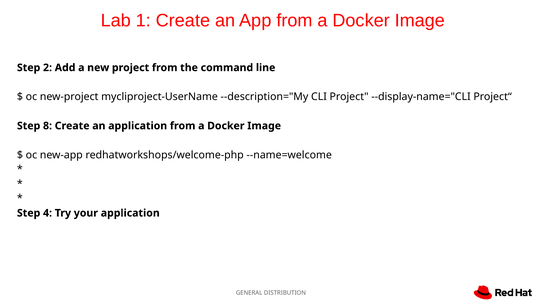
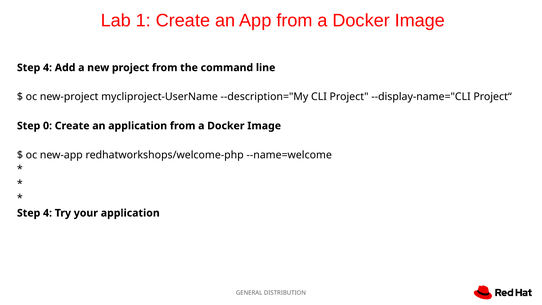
2 at (48, 68): 2 -> 4
8: 8 -> 0
